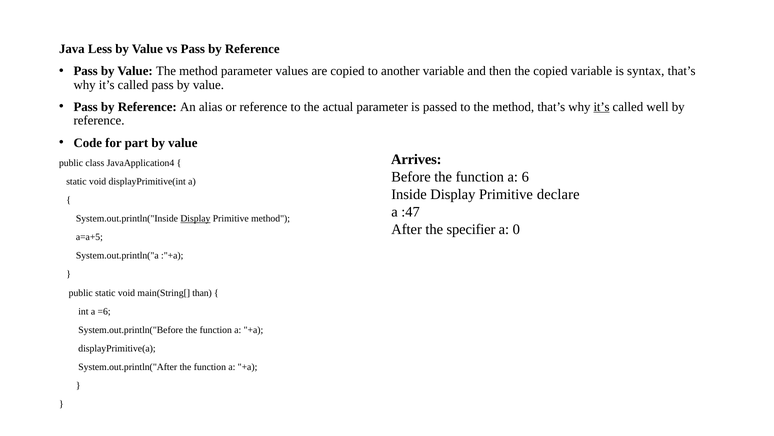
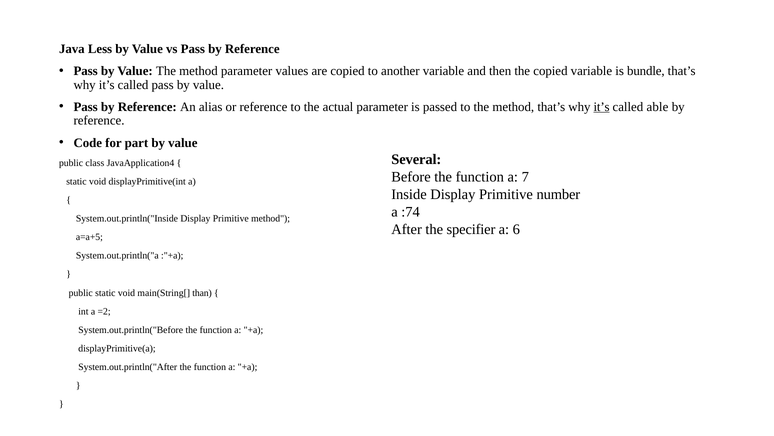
syntax: syntax -> bundle
well: well -> able
Arrives: Arrives -> Several
6: 6 -> 7
declare: declare -> number
:47: :47 -> :74
Display at (195, 218) underline: present -> none
0: 0 -> 6
=6: =6 -> =2
